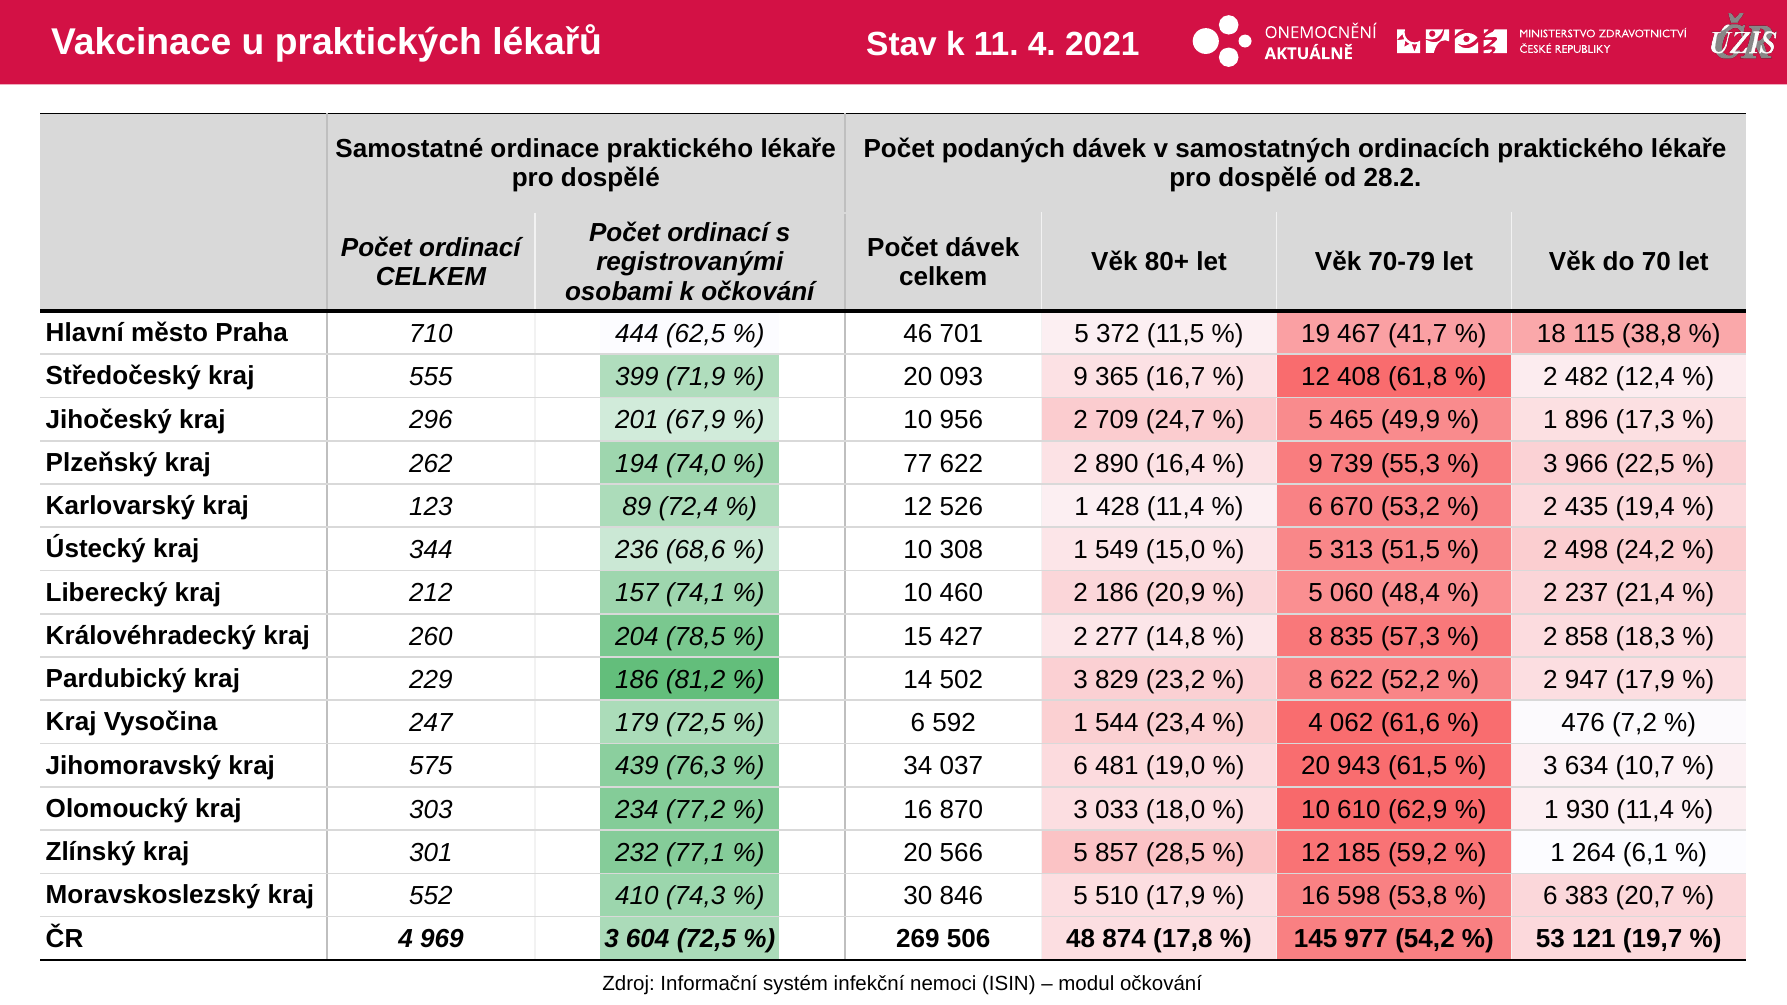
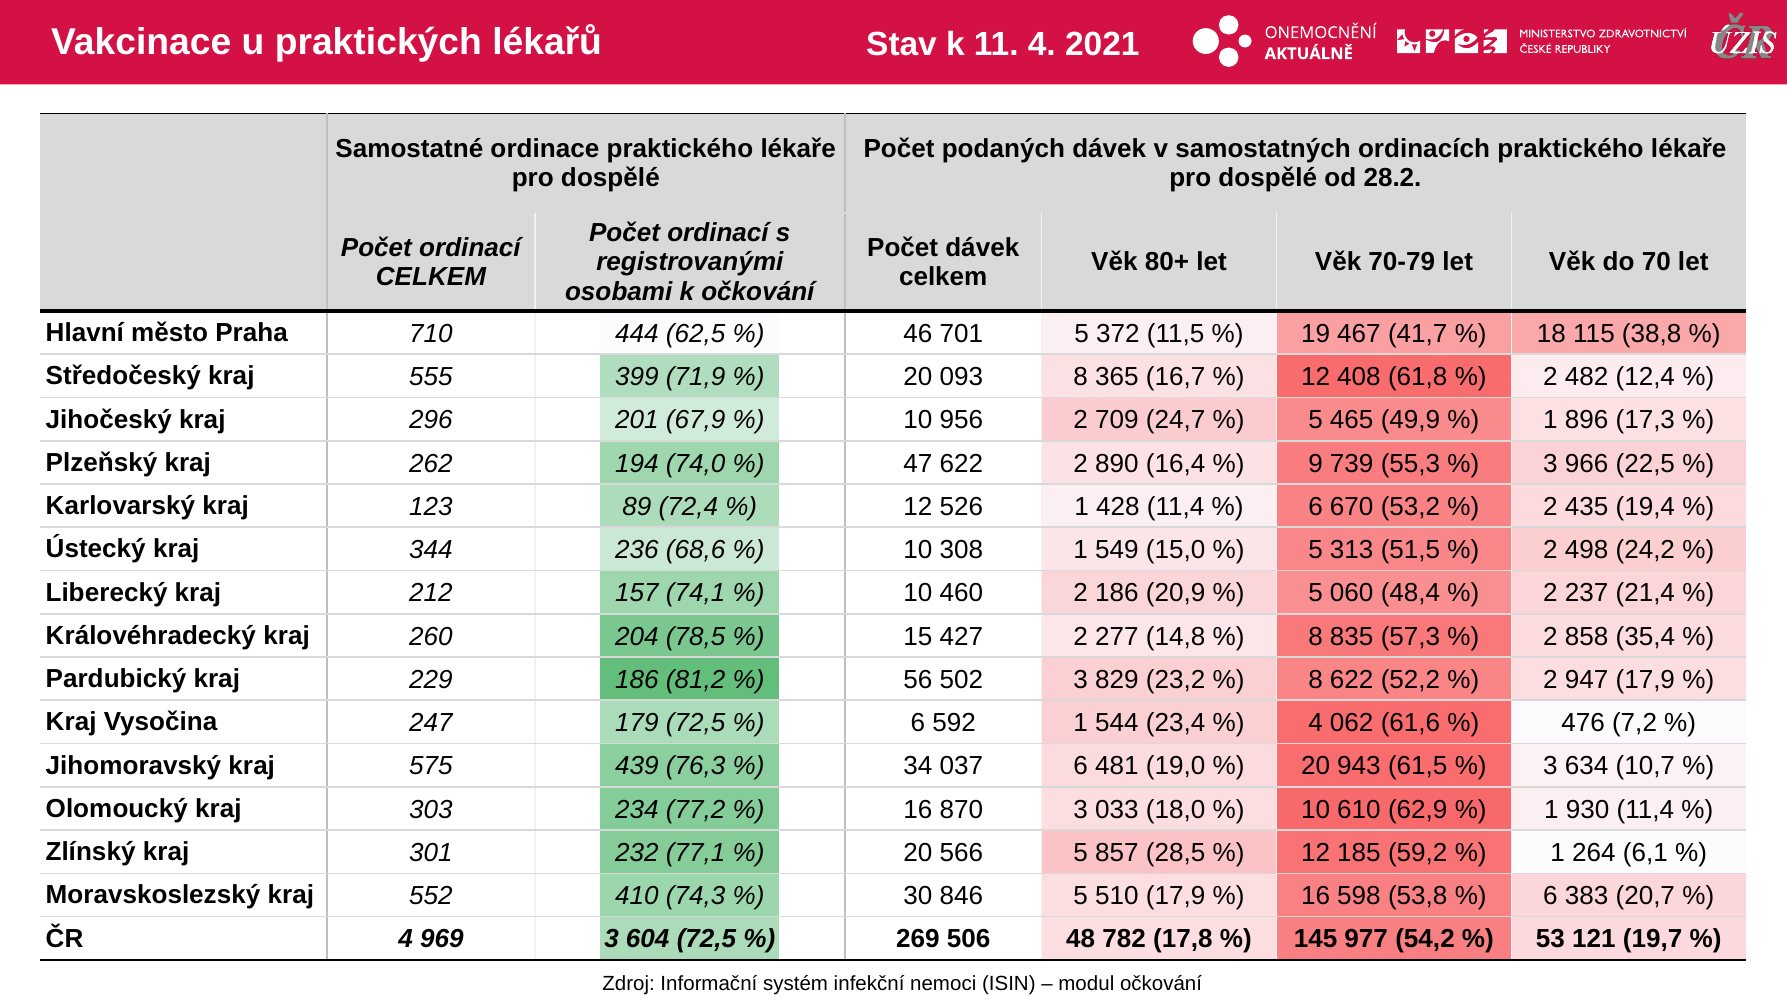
093 9: 9 -> 8
77: 77 -> 47
18,3: 18,3 -> 35,4
14: 14 -> 56
874: 874 -> 782
